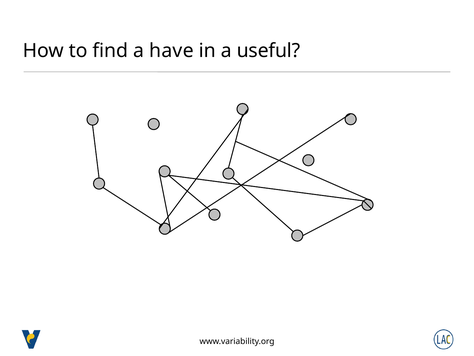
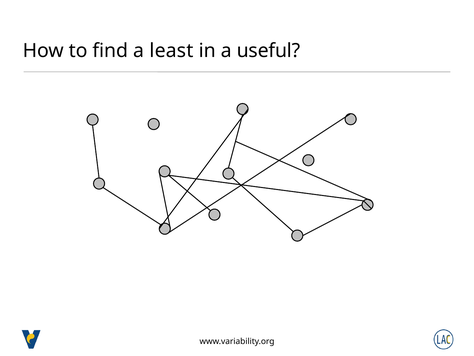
have: have -> least
